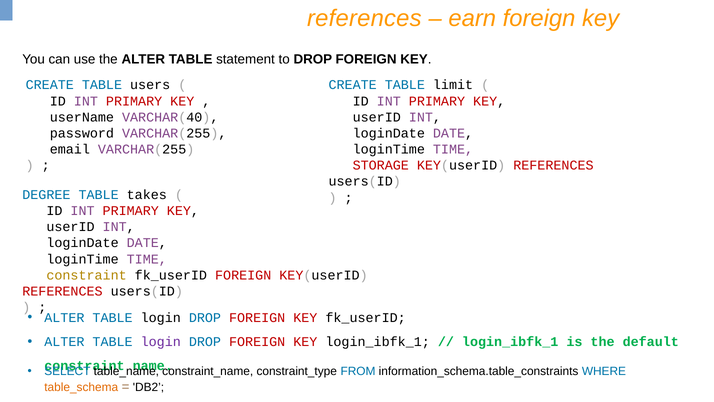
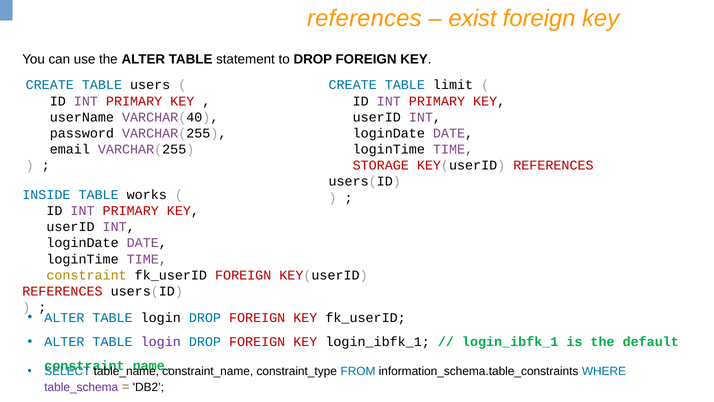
earn: earn -> exist
DEGREE: DEGREE -> INSIDE
takes: takes -> works
table_schema colour: orange -> purple
